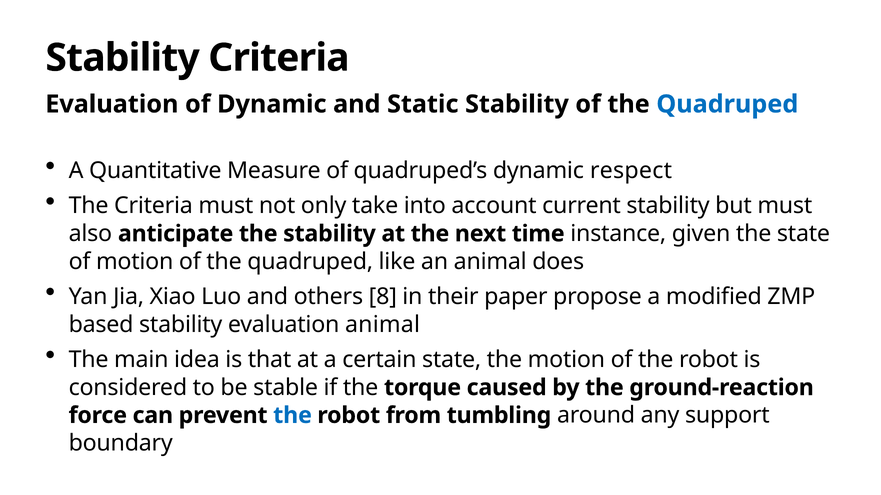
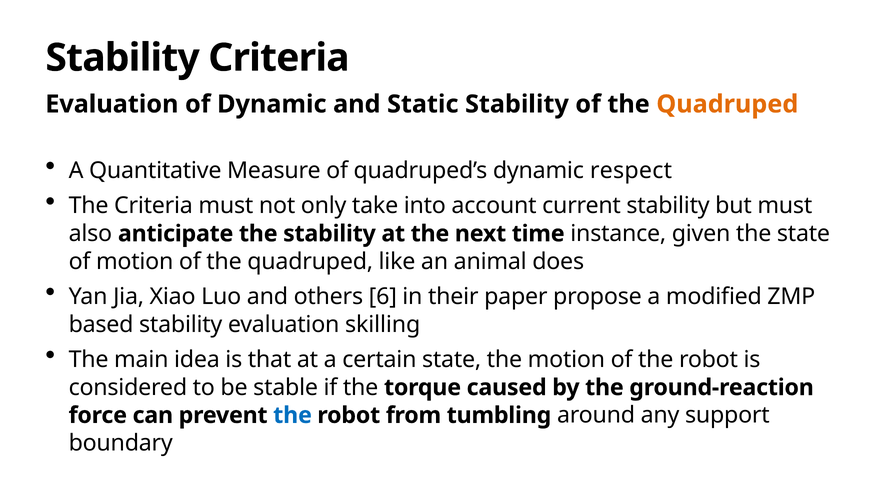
Quadruped at (727, 104) colour: blue -> orange
8: 8 -> 6
evaluation animal: animal -> skilling
